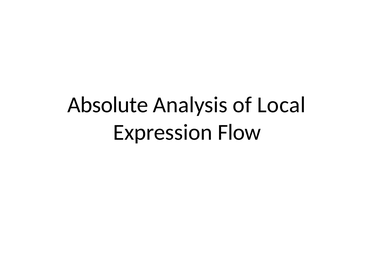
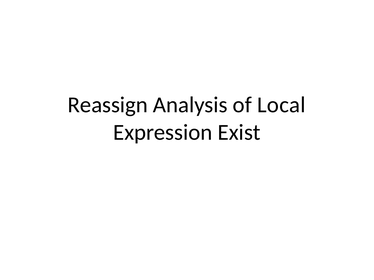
Absolute: Absolute -> Reassign
Flow: Flow -> Exist
